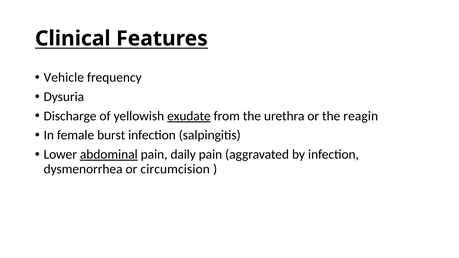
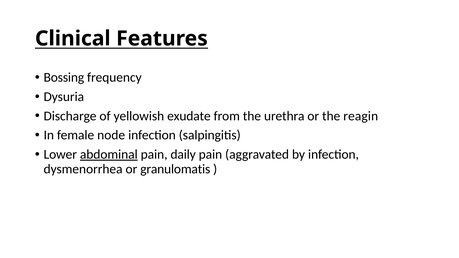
Vehicle: Vehicle -> Bossing
exudate underline: present -> none
burst: burst -> node
circumcision: circumcision -> granulomatis
